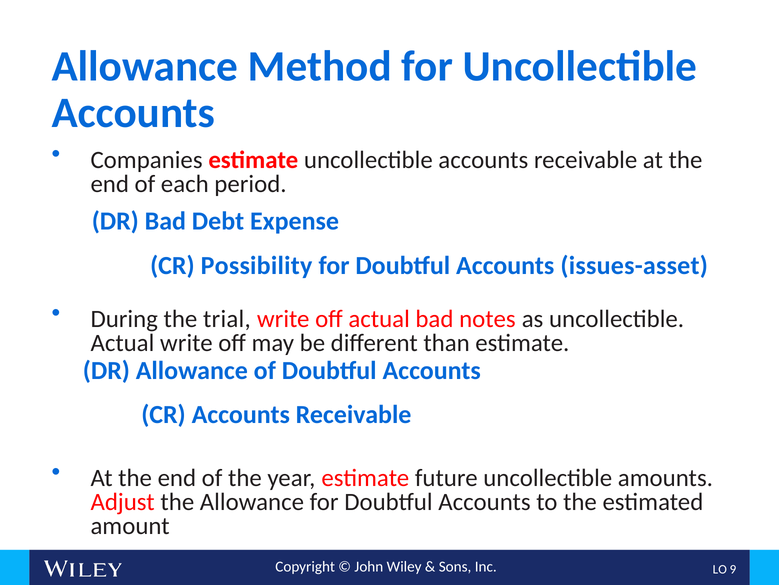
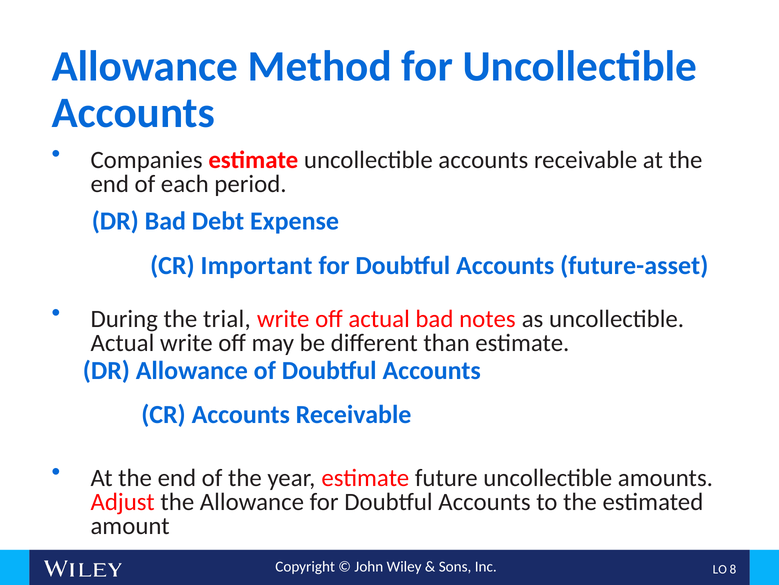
Possibility: Possibility -> Important
issues-asset: issues-asset -> future-asset
9: 9 -> 8
